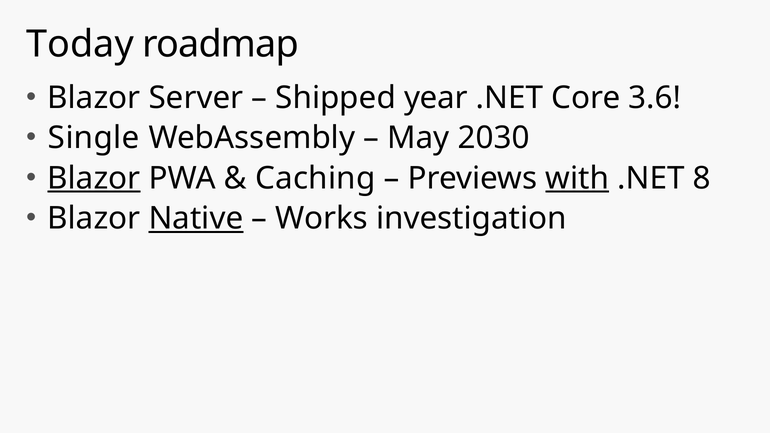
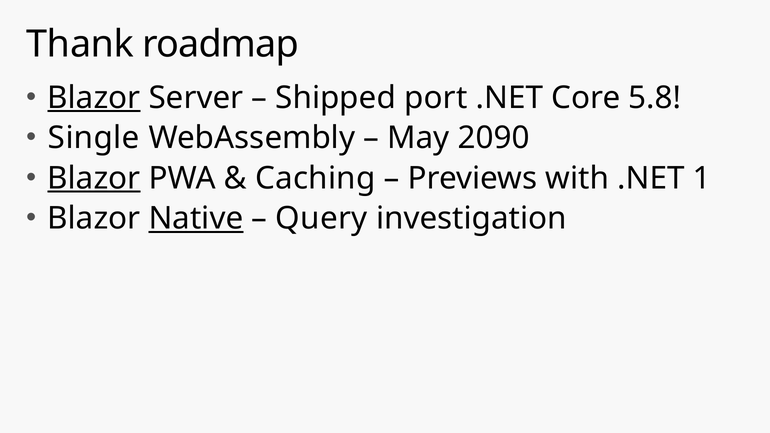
Today: Today -> Thank
Blazor at (94, 98) underline: none -> present
year: year -> port
3.6: 3.6 -> 5.8
2030: 2030 -> 2090
with underline: present -> none
8: 8 -> 1
Works: Works -> Query
